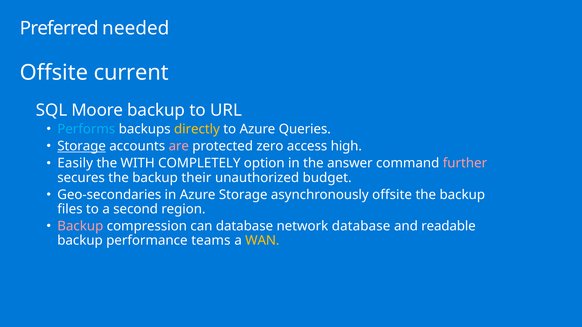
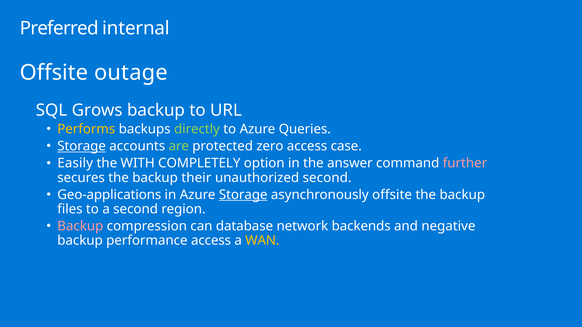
needed: needed -> internal
current: current -> outage
Moore: Moore -> Grows
Performs colour: light blue -> yellow
directly colour: yellow -> light green
are colour: pink -> light green
high: high -> case
unauthorized budget: budget -> second
Geo-secondaries: Geo-secondaries -> Geo-applications
Storage at (243, 195) underline: none -> present
network database: database -> backends
readable: readable -> negative
performance teams: teams -> access
